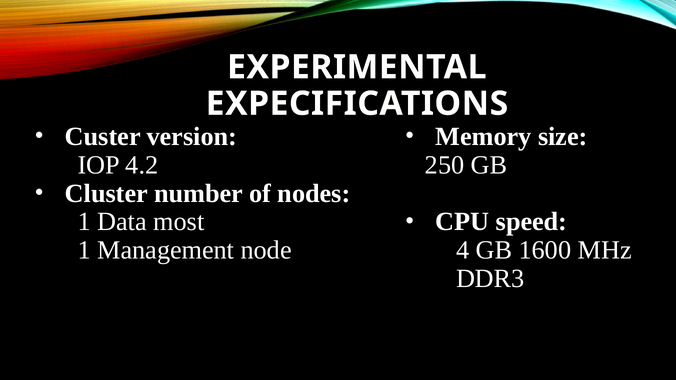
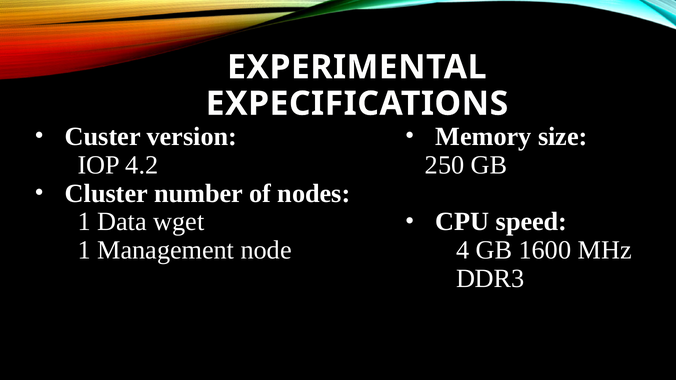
most: most -> wget
